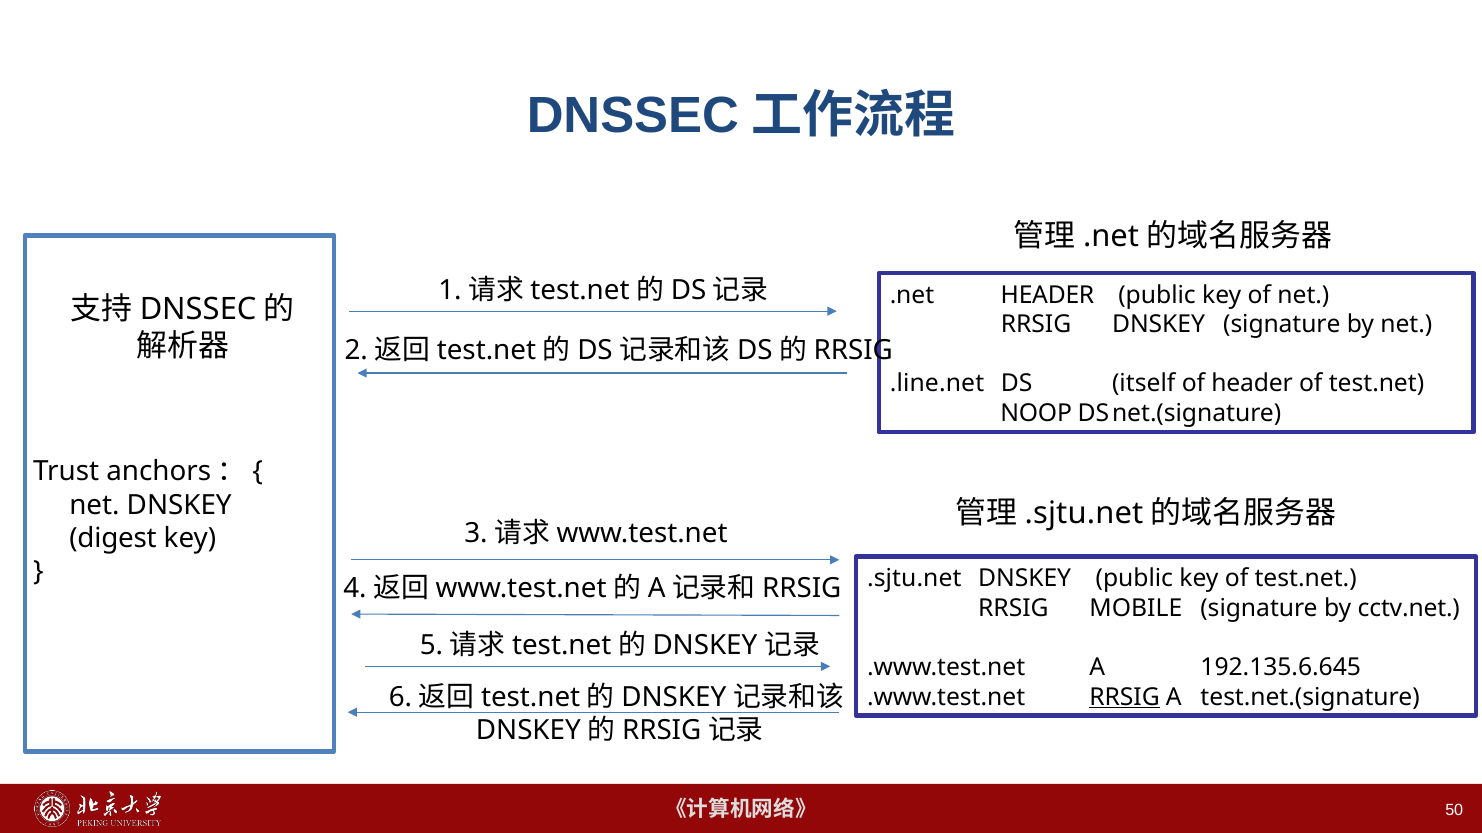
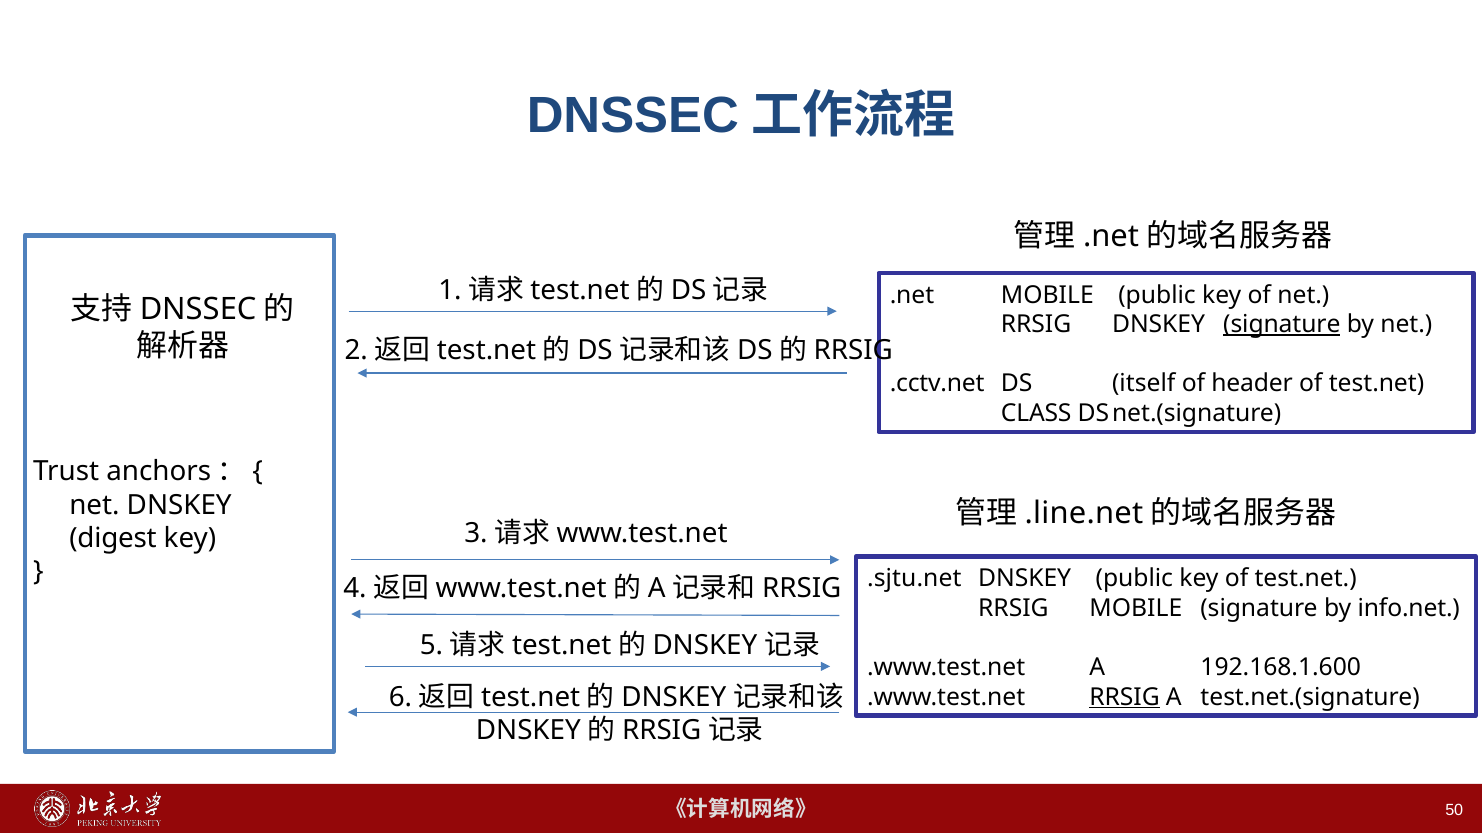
.net HEADER: HEADER -> MOBILE
signature at (1282, 325) underline: none -> present
.line.net: .line.net -> .cctv.net
NOOP: NOOP -> CLASS
.sjtu.net at (1084, 514): .sjtu.net -> .line.net
cctv.net: cctv.net -> info.net
192.135.6.645: 192.135.6.645 -> 192.168.1.600
